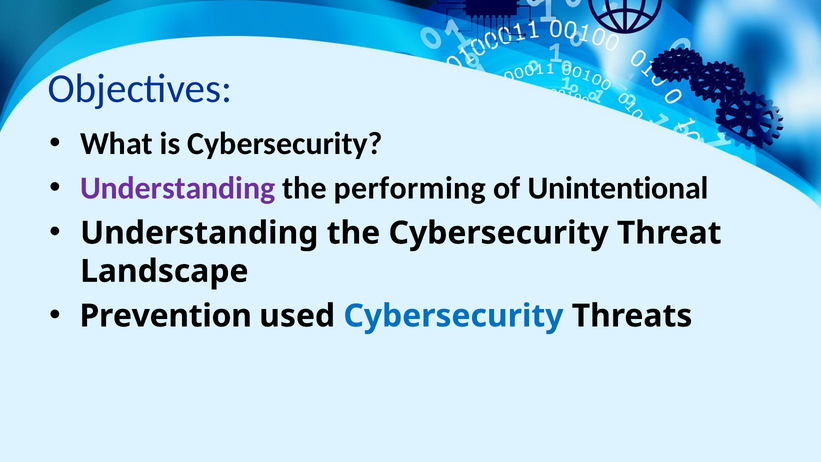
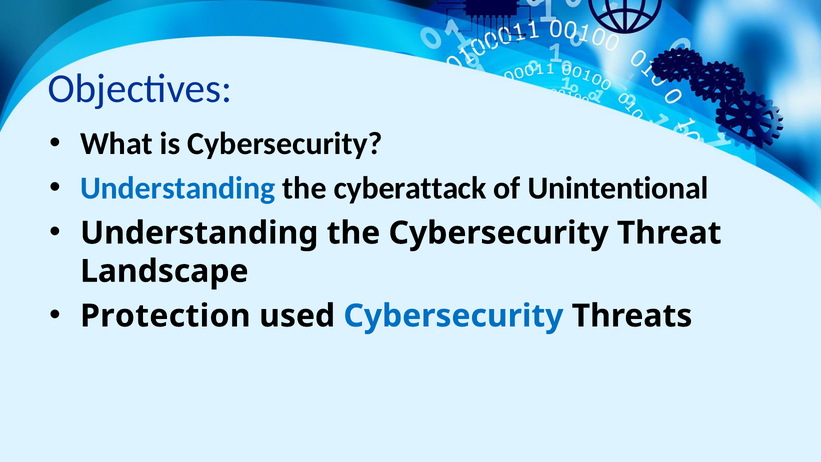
Understanding at (178, 188) colour: purple -> blue
performing: performing -> cyberattack
Prevention: Prevention -> Protection
